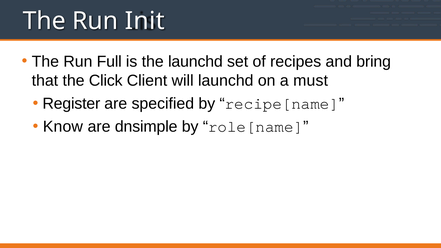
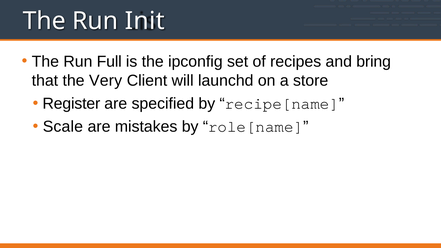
the launchd: launchd -> ipconfig
Click: Click -> Very
must: must -> store
Know: Know -> Scale
dnsimple: dnsimple -> mistakes
